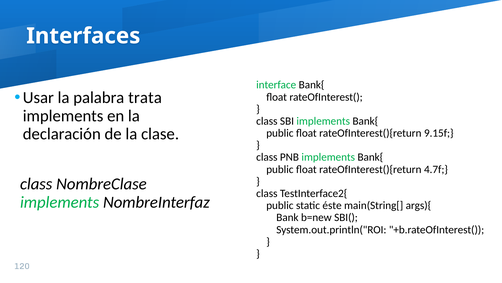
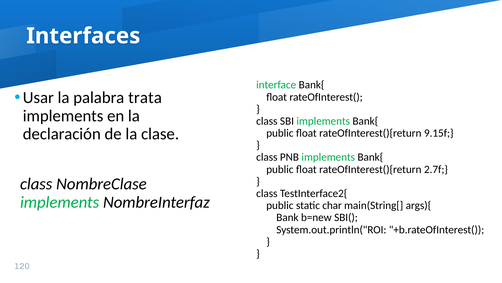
4.7f: 4.7f -> 2.7f
éste: éste -> char
